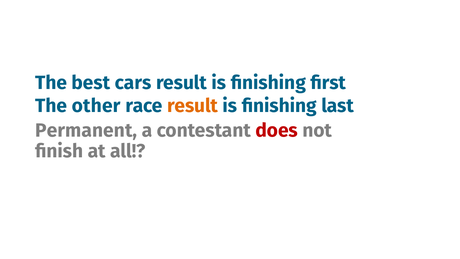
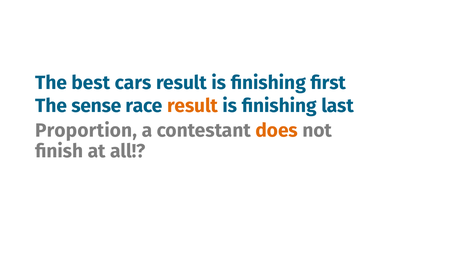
other: other -> sense
Permanent: Permanent -> Proportion
does colour: red -> orange
